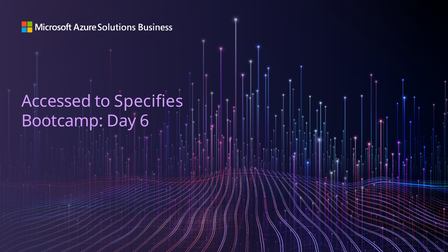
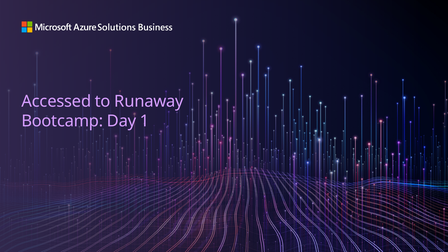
Specifies: Specifies -> Runaway
6: 6 -> 1
